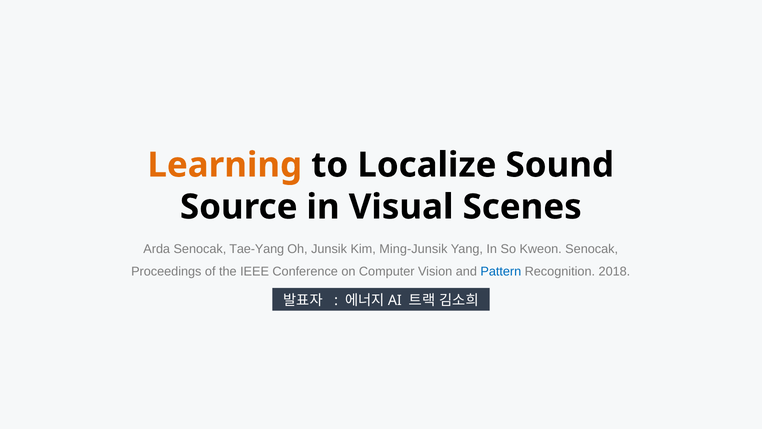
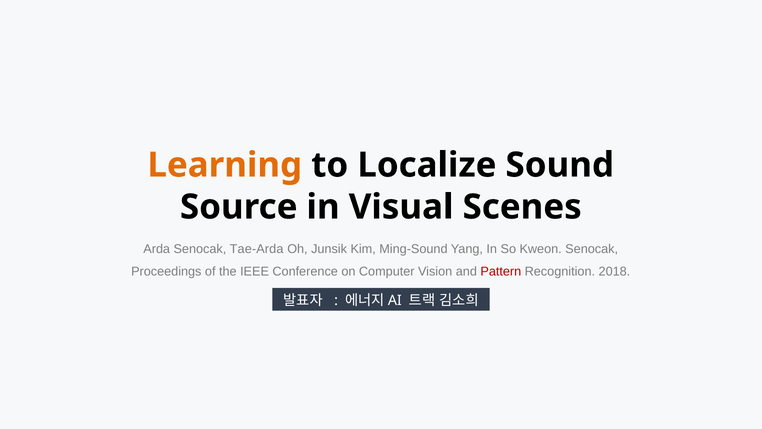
Tae-Yang: Tae-Yang -> Tae-Arda
Ming-Junsik: Ming-Junsik -> Ming-Sound
Pattern colour: blue -> red
